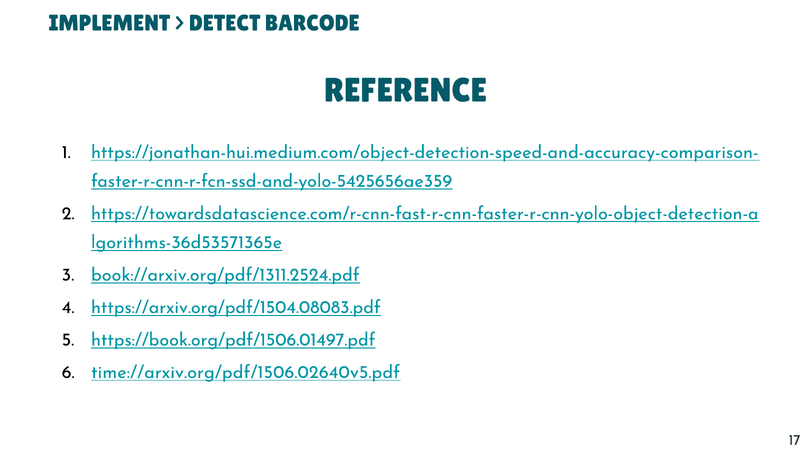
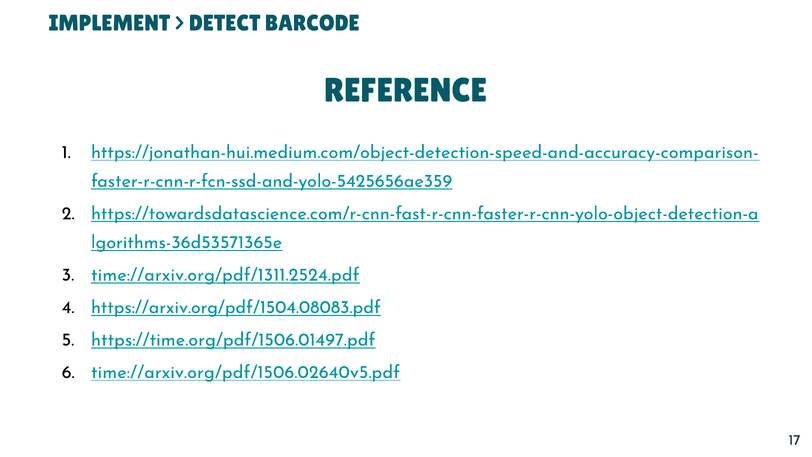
book://arxiv.org/pdf/1311.2524.pdf: book://arxiv.org/pdf/1311.2524.pdf -> time://arxiv.org/pdf/1311.2524.pdf
https://book.org/pdf/1506.01497.pdf: https://book.org/pdf/1506.01497.pdf -> https://time.org/pdf/1506.01497.pdf
